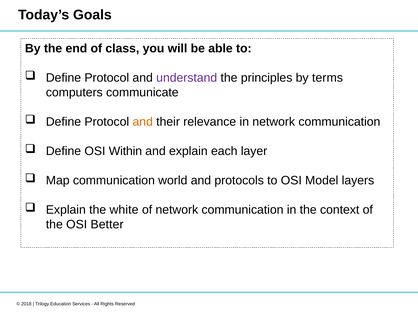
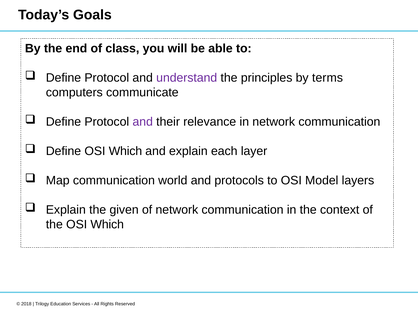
and at (143, 122) colour: orange -> purple
Define OSI Within: Within -> Which
white: white -> given
the OSI Better: Better -> Which
